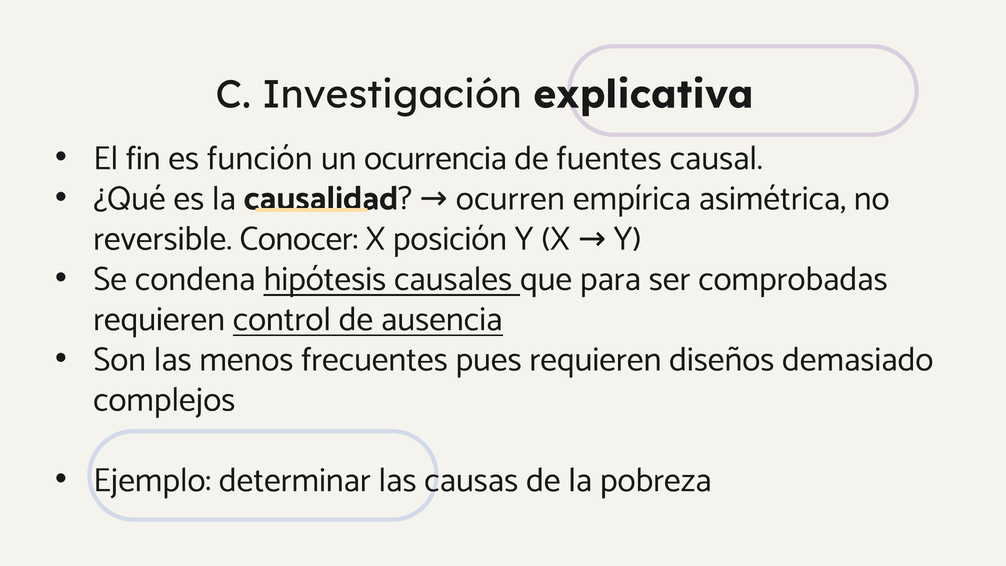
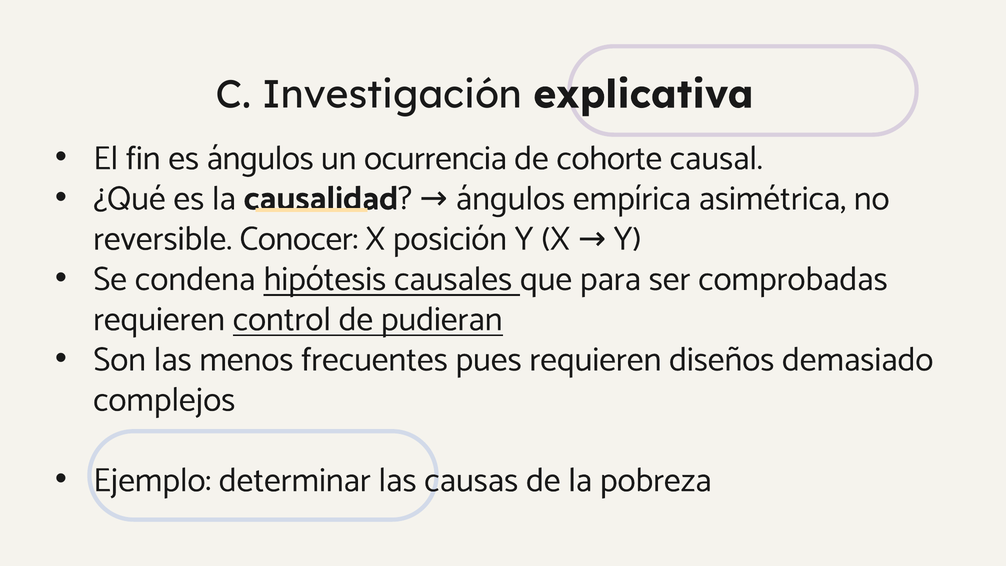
es función: función -> ángulos
fuentes: fuentes -> cohorte
ocurren at (510, 198): ocurren -> ángulos
ausencia: ausencia -> pudieran
